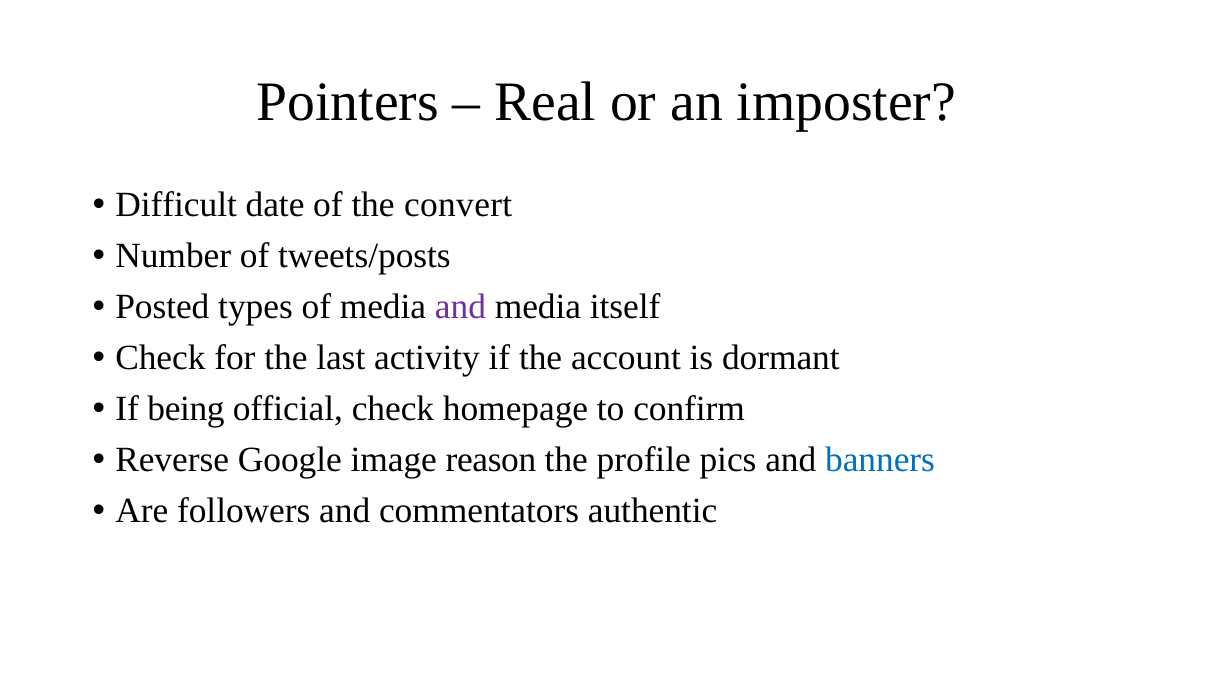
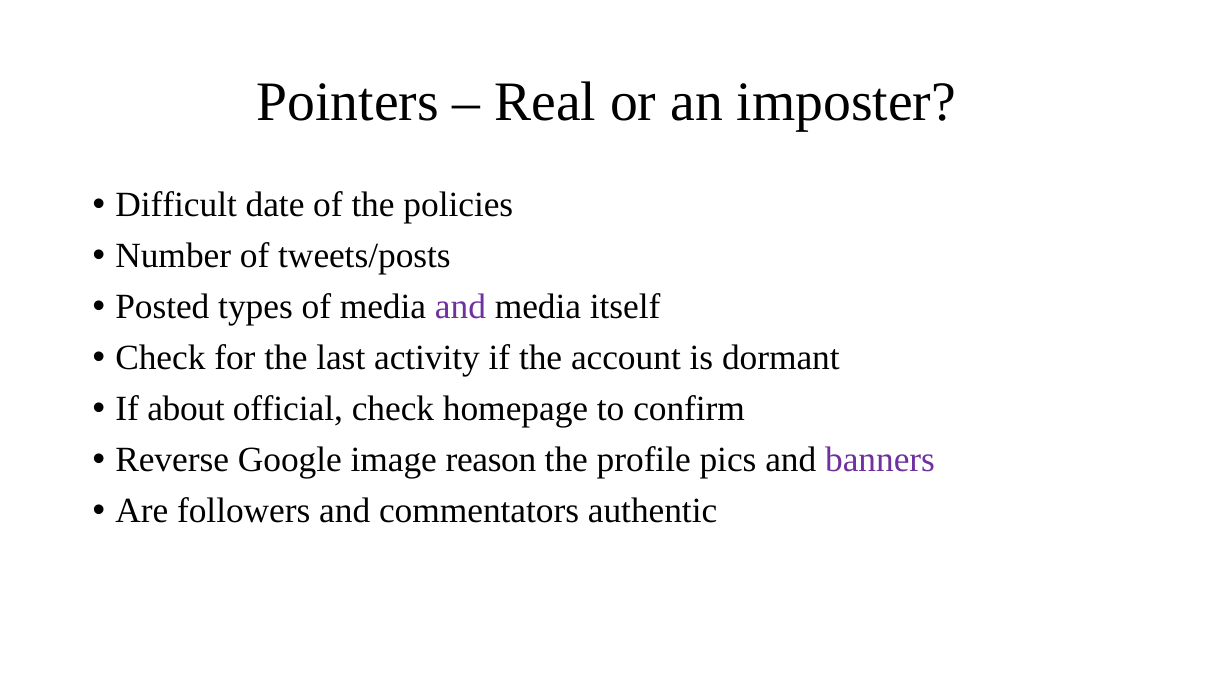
convert: convert -> policies
being: being -> about
banners colour: blue -> purple
